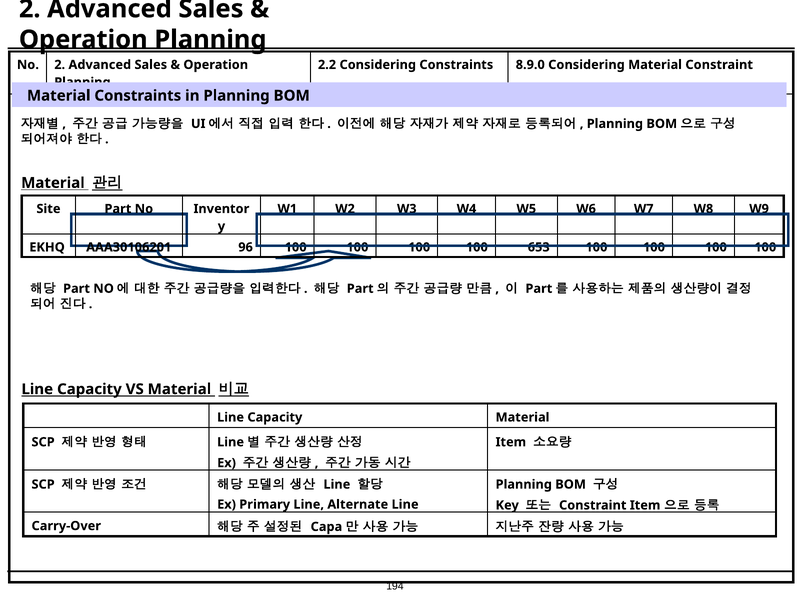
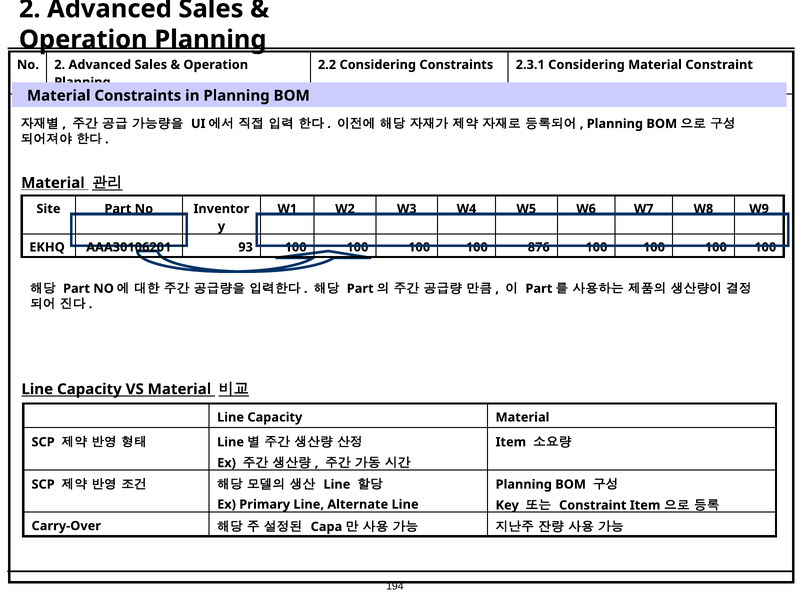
8.9.0: 8.9.0 -> 2.3.1
96: 96 -> 93
653: 653 -> 876
